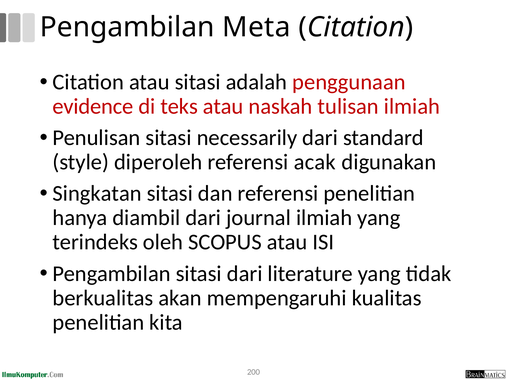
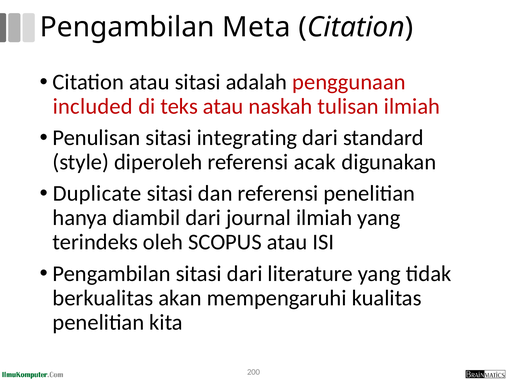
evidence: evidence -> included
necessarily: necessarily -> integrating
Singkatan: Singkatan -> Duplicate
